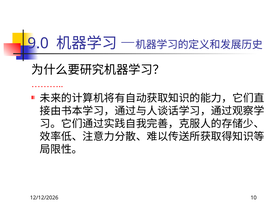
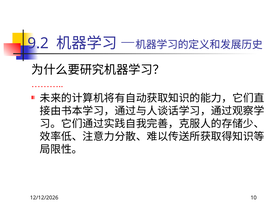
9.0: 9.0 -> 9.2
